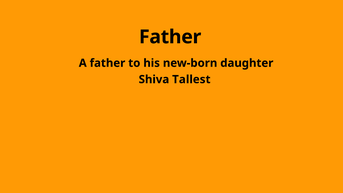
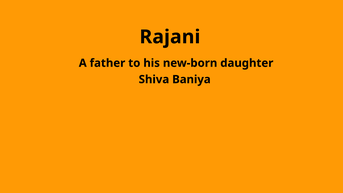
Father at (170, 37): Father -> Rajani
Tallest: Tallest -> Baniya
